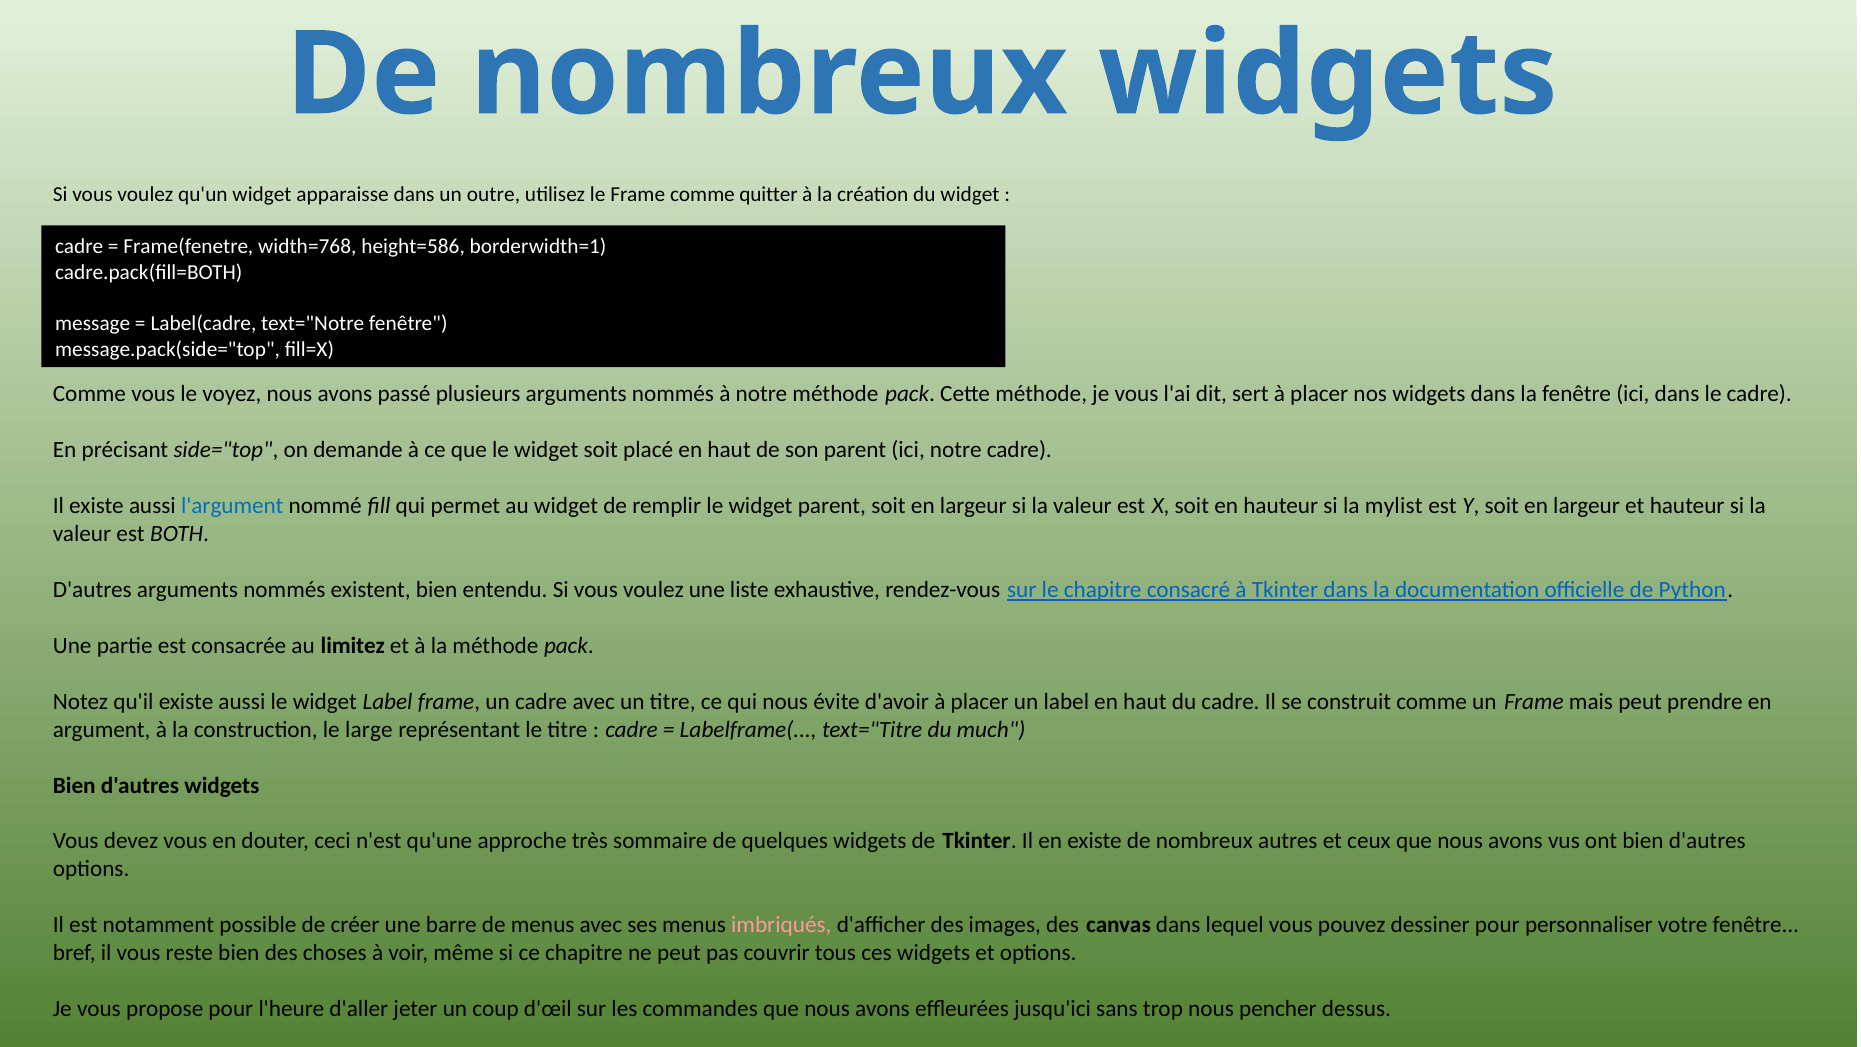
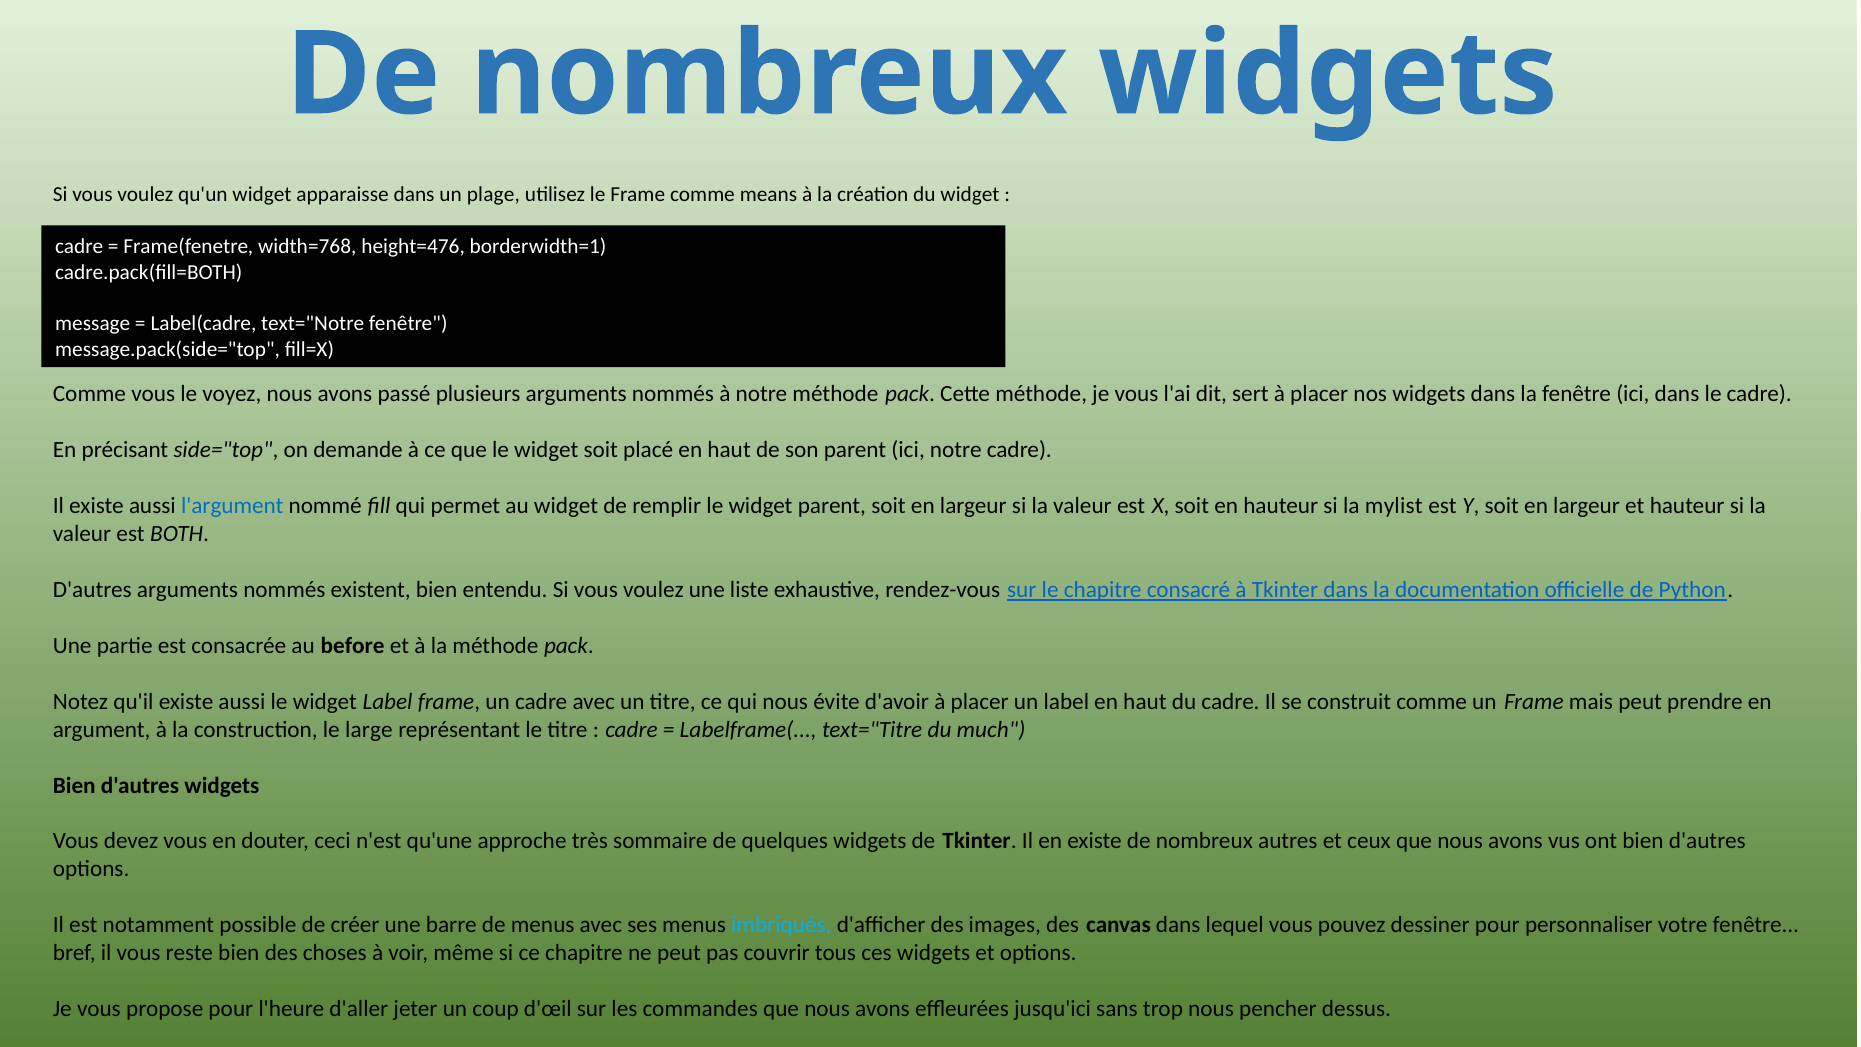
outre: outre -> plage
quitter: quitter -> means
height=586: height=586 -> height=476
limitez: limitez -> before
imbriqués colour: pink -> light blue
